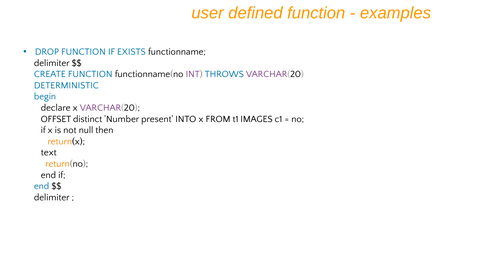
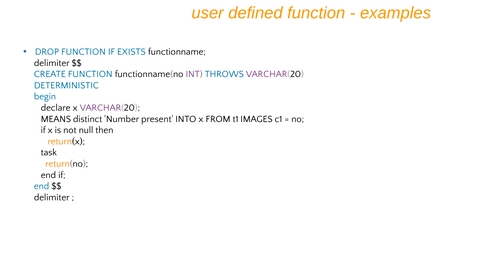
OFFSET: OFFSET -> MEANS
text: text -> task
